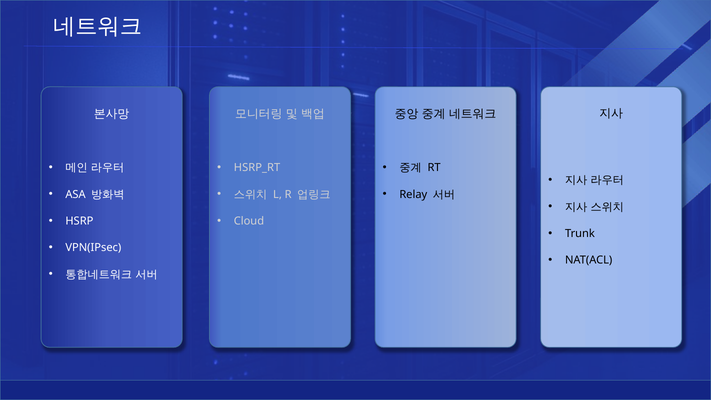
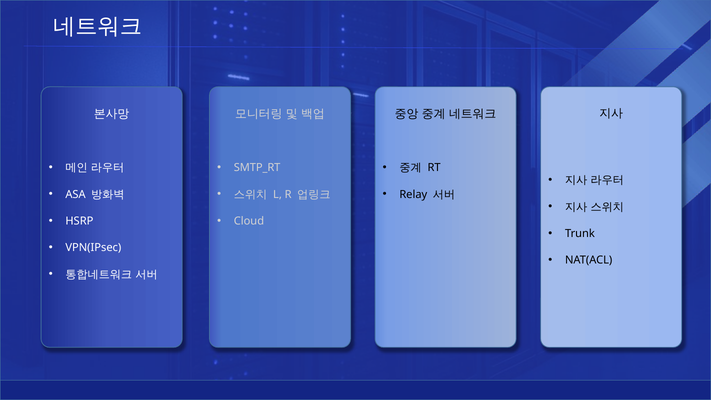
HSRP_RT: HSRP_RT -> SMTP_RT
